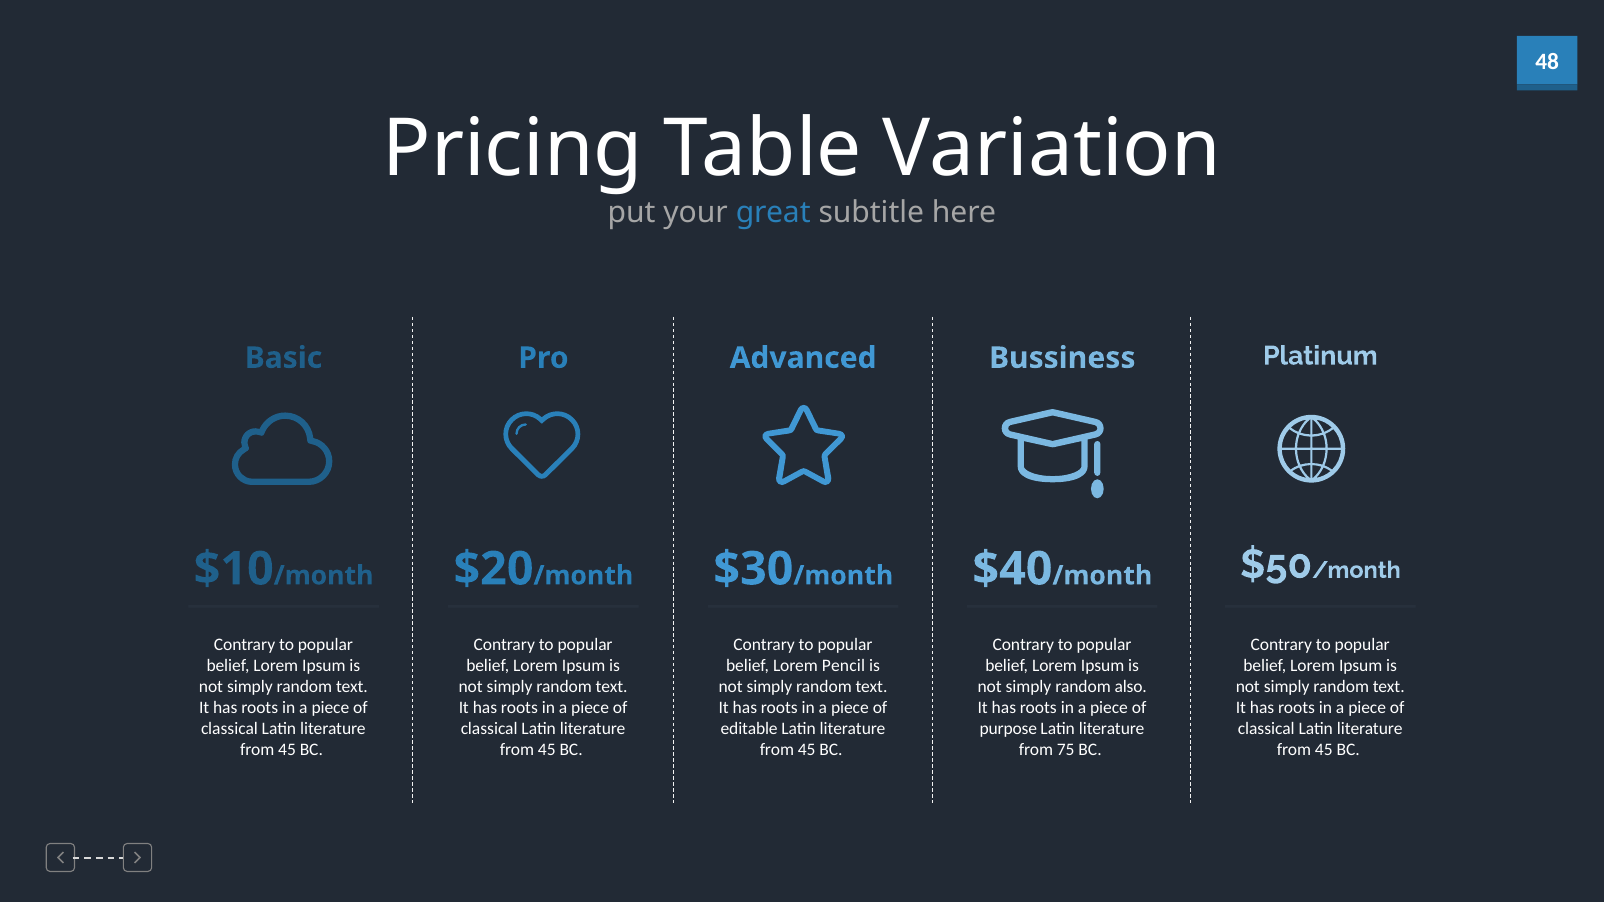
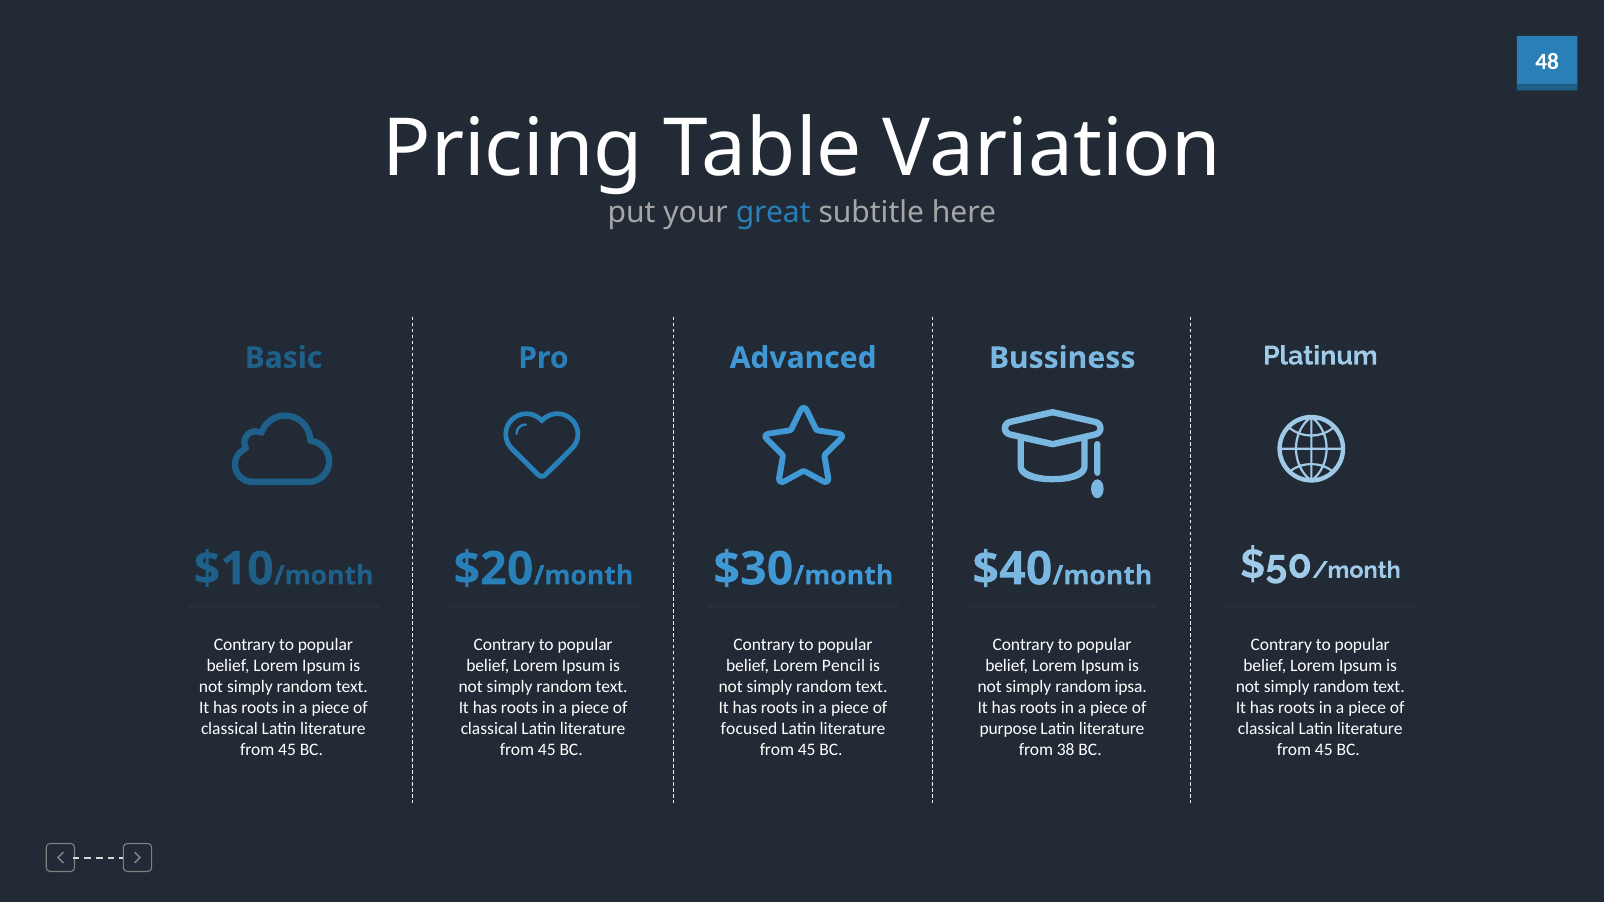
also: also -> ipsa
editable: editable -> focused
75: 75 -> 38
